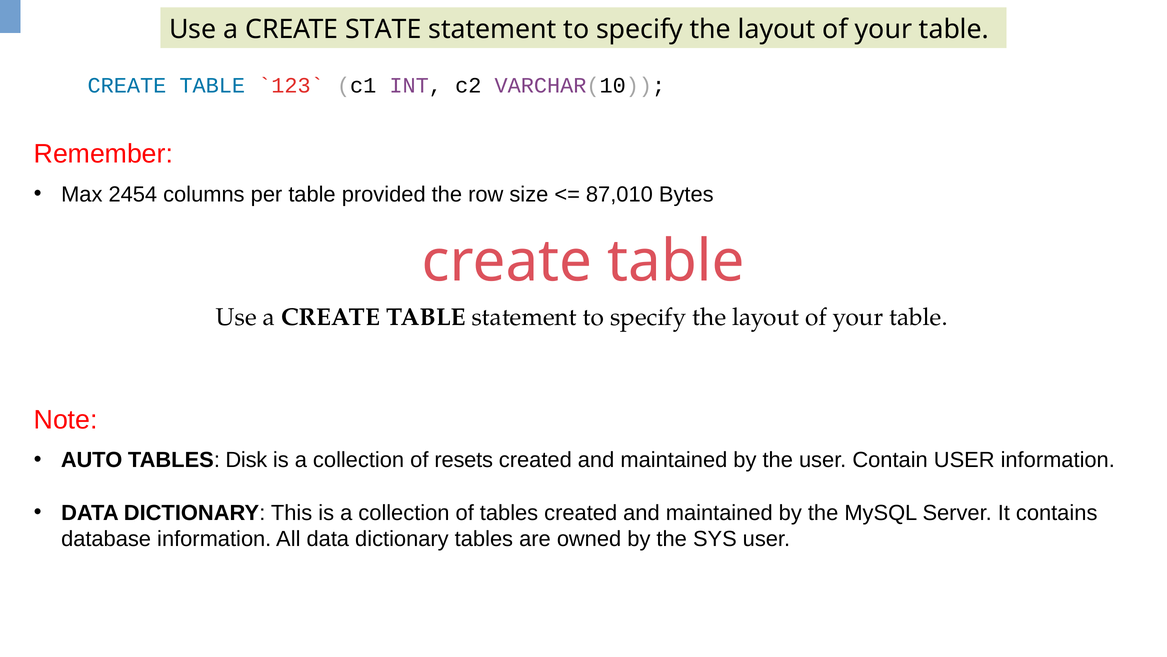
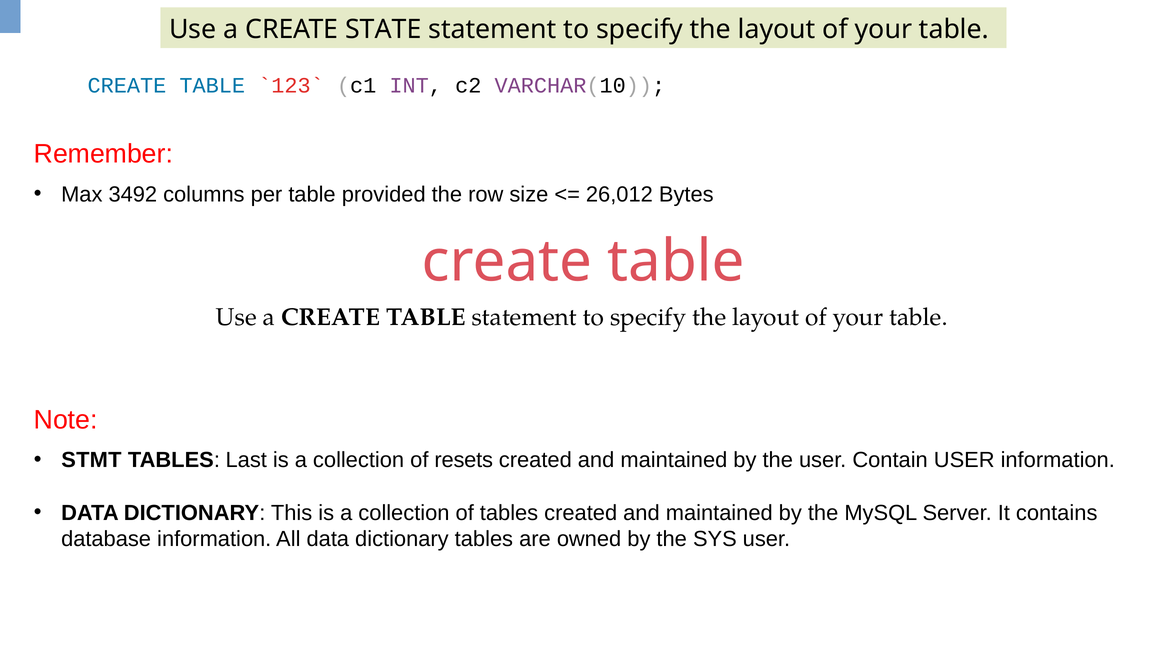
2454: 2454 -> 3492
87,010: 87,010 -> 26,012
AUTO: AUTO -> STMT
Disk: Disk -> Last
